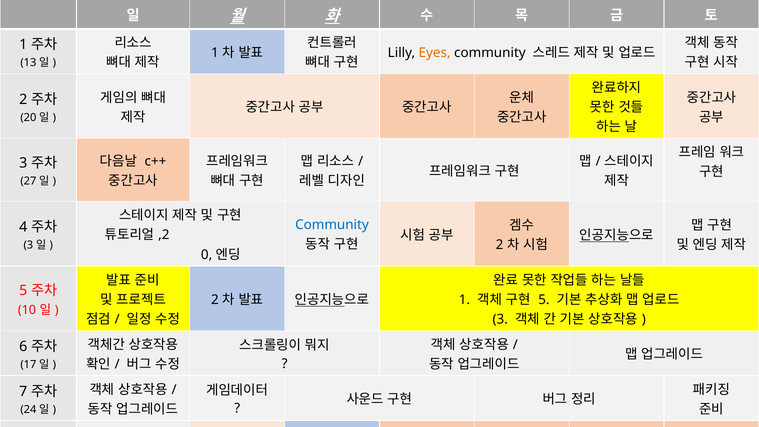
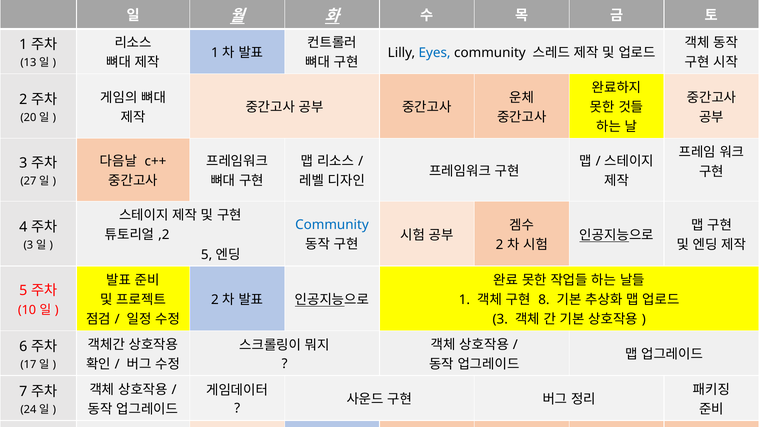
Eyes colour: orange -> blue
0 at (207, 255): 0 -> 5
5 at (544, 300): 5 -> 8
